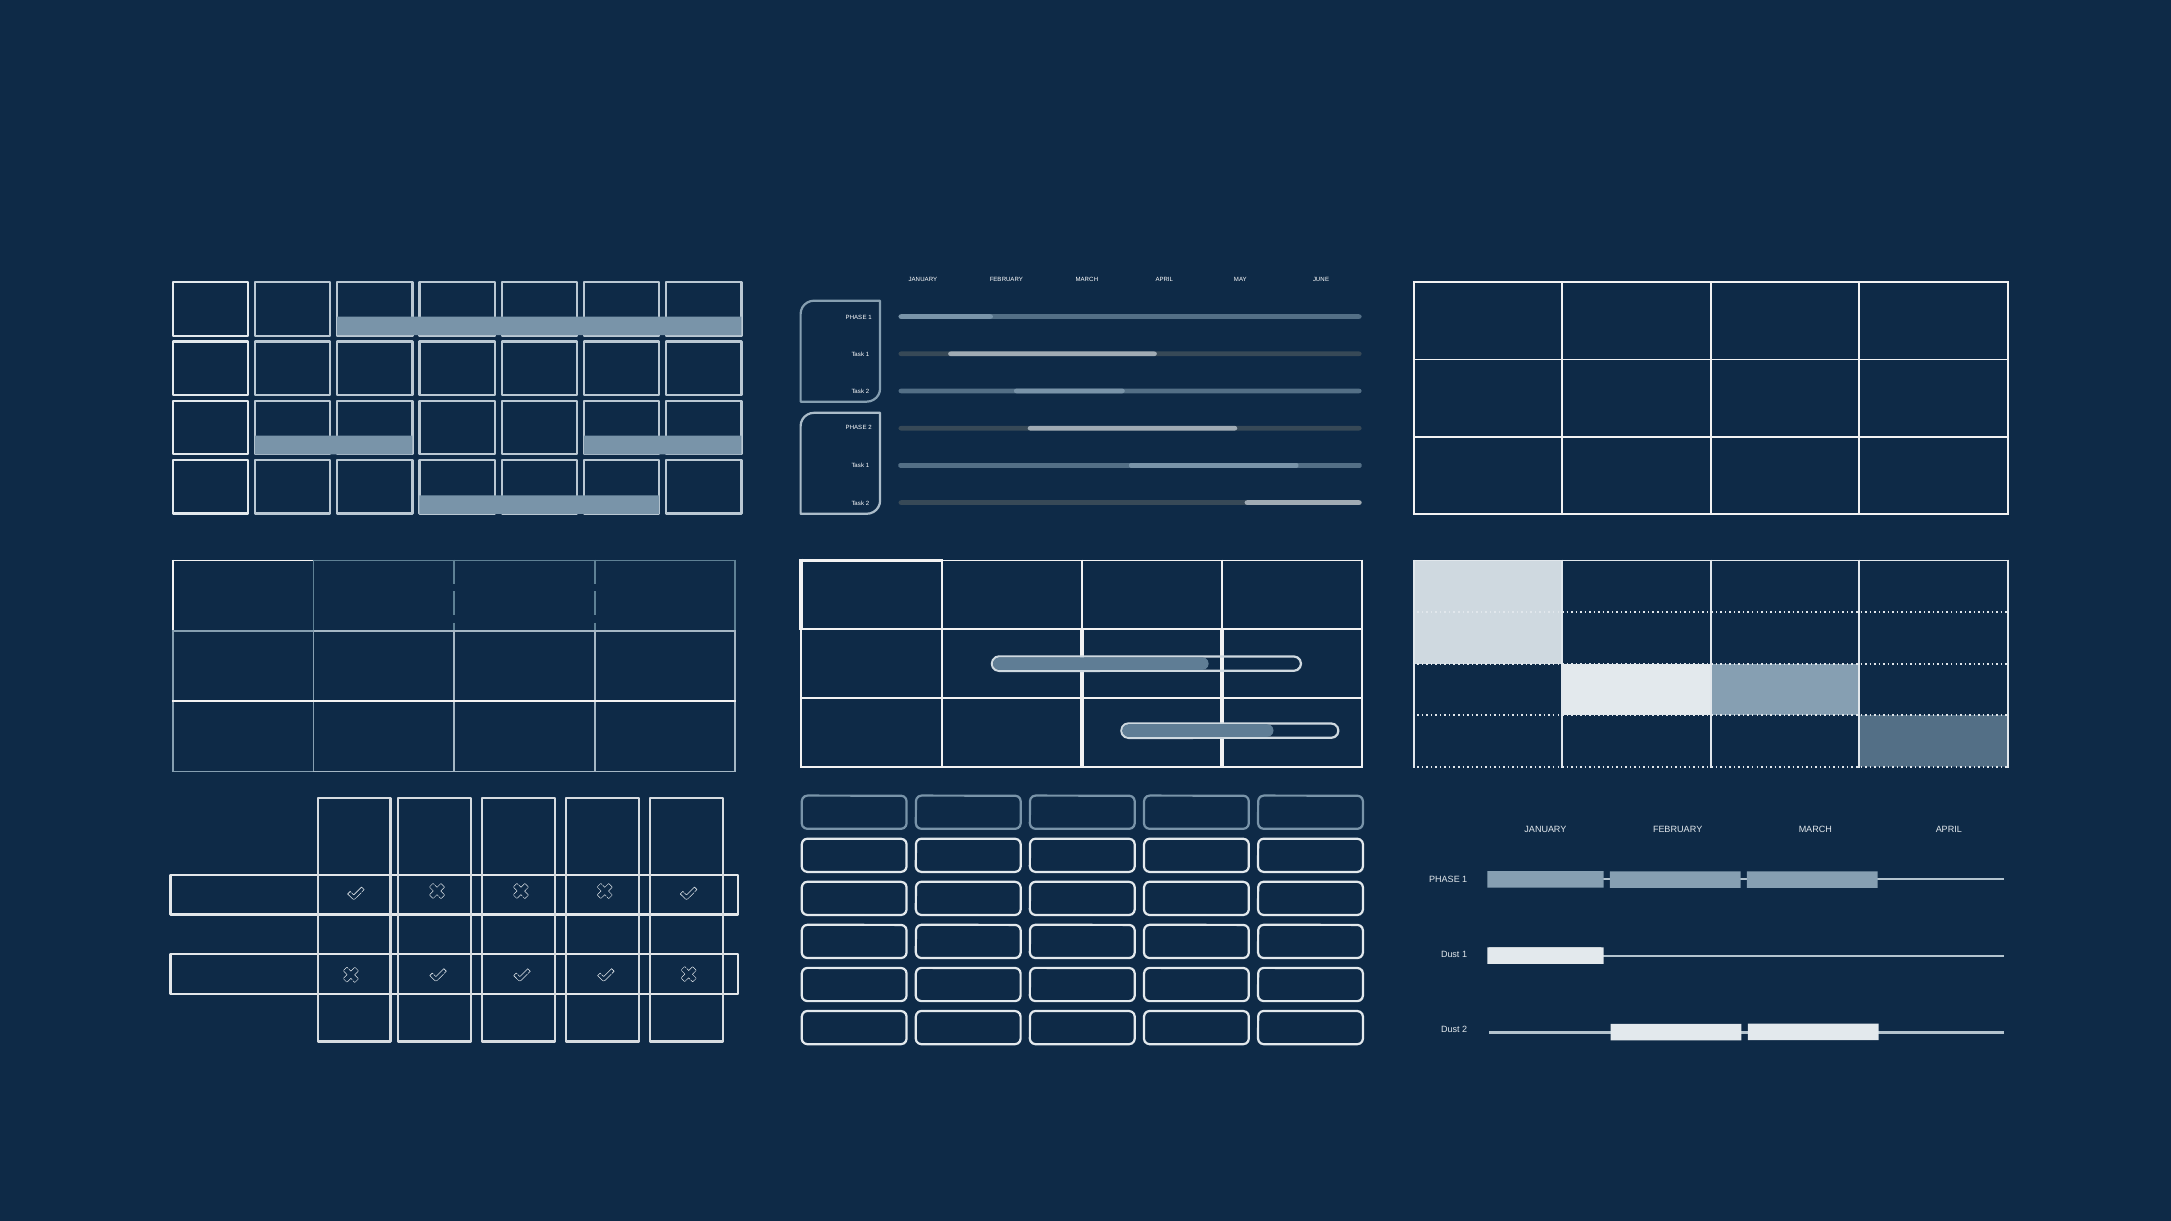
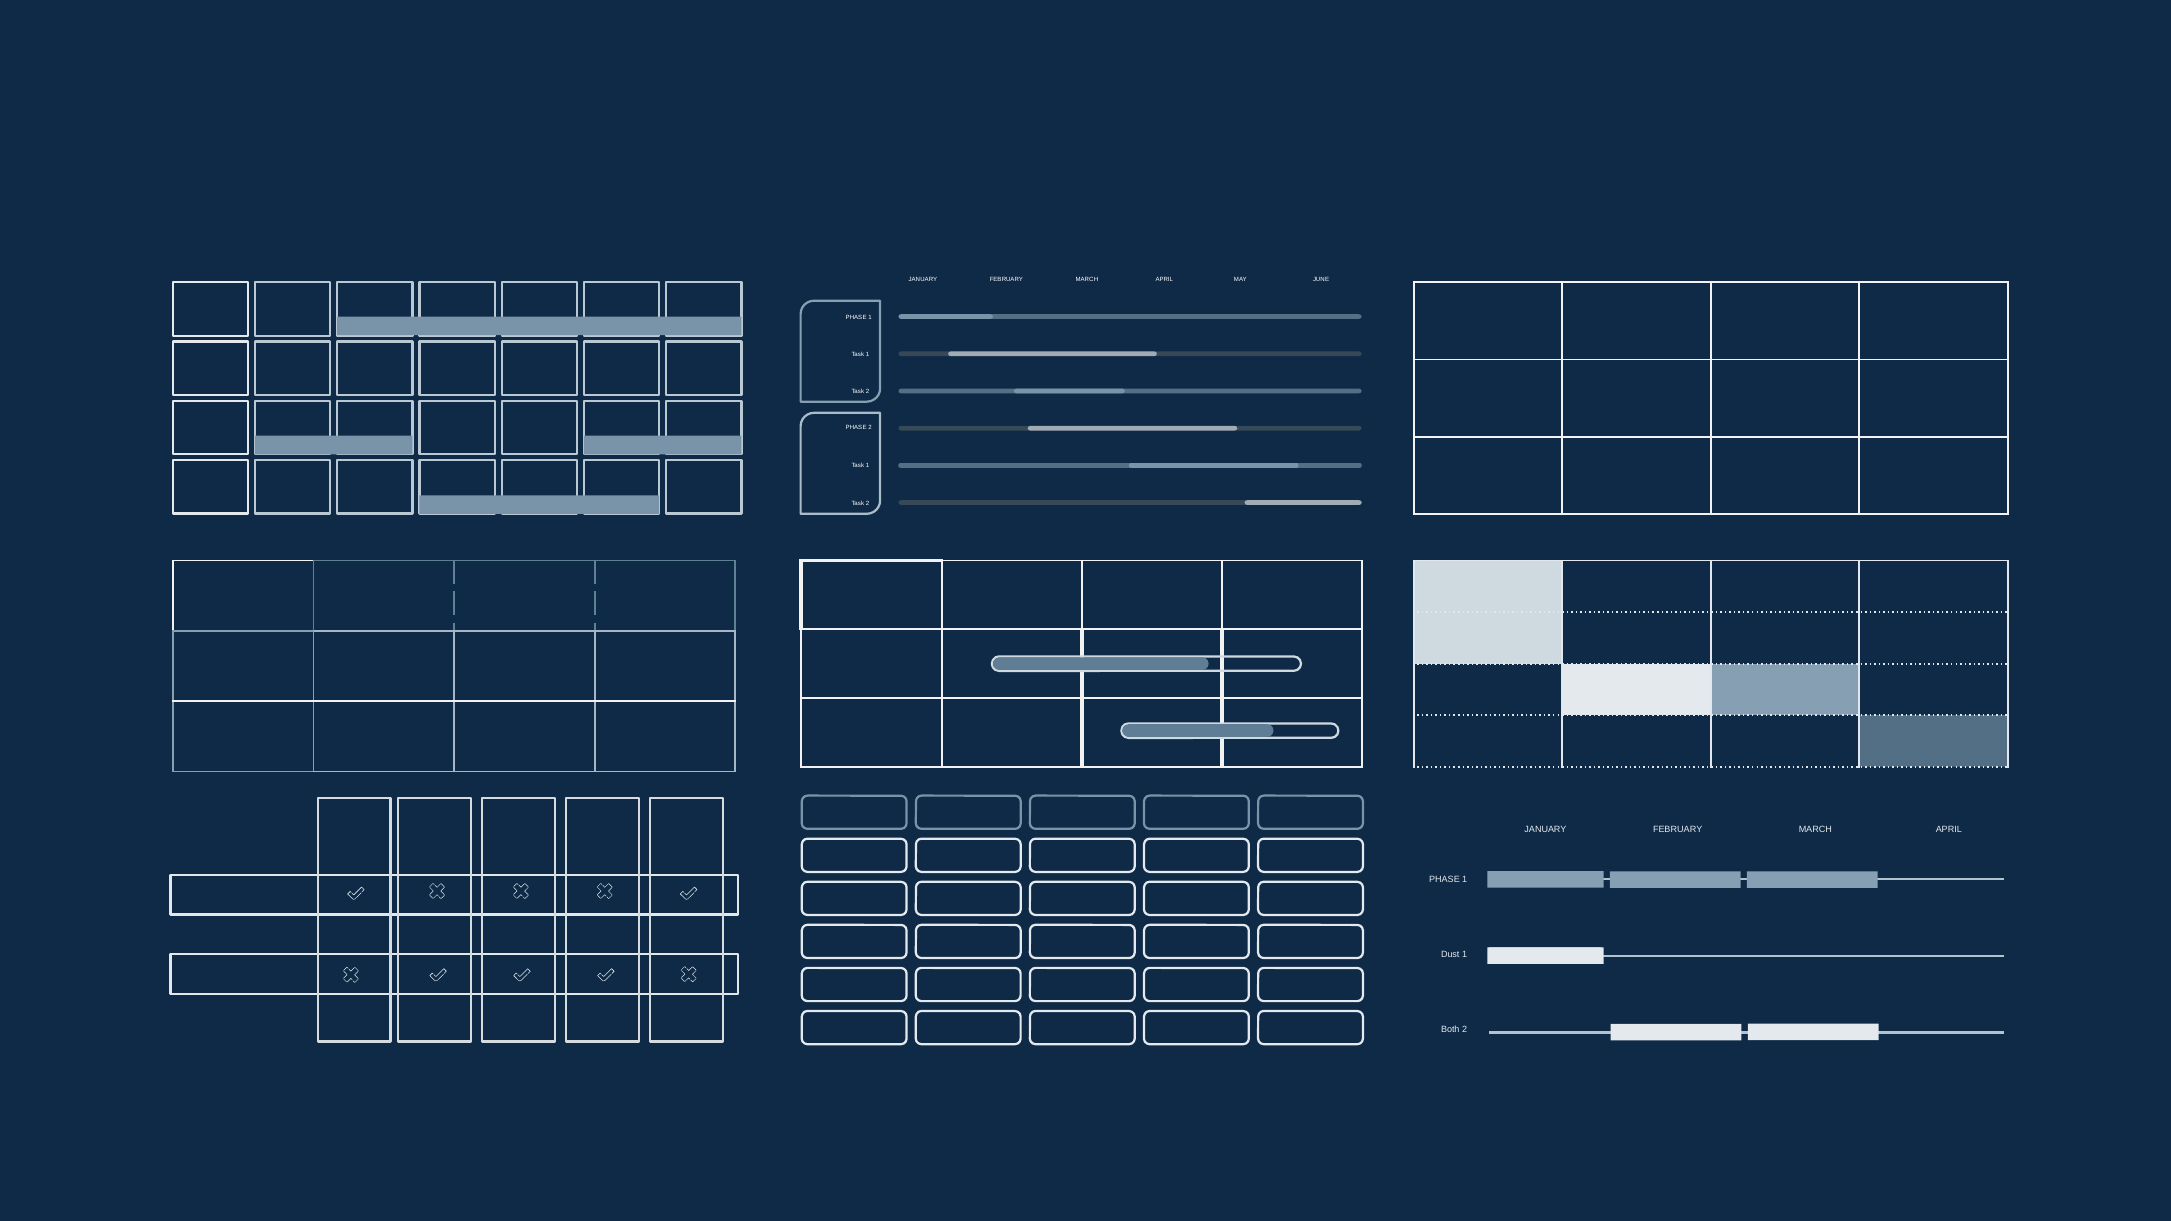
Dust at (1450, 1030): Dust -> Both
